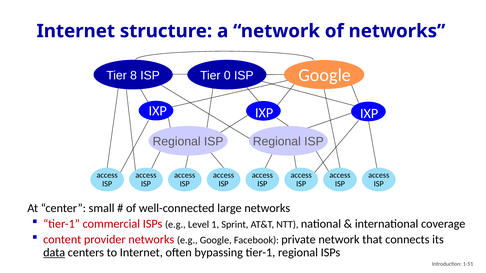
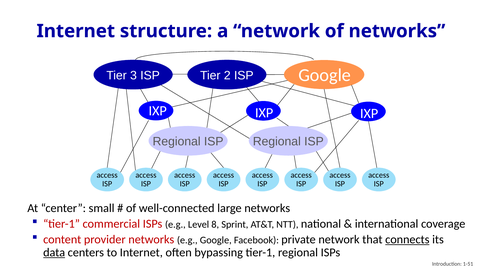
8: 8 -> 3
0: 0 -> 2
1: 1 -> 8
connects underline: none -> present
